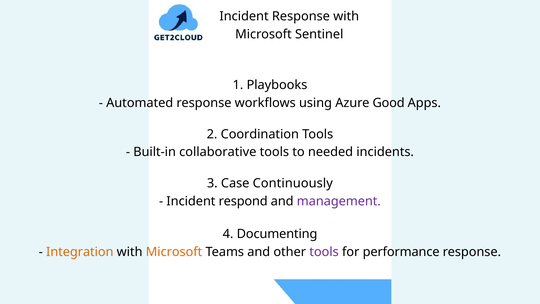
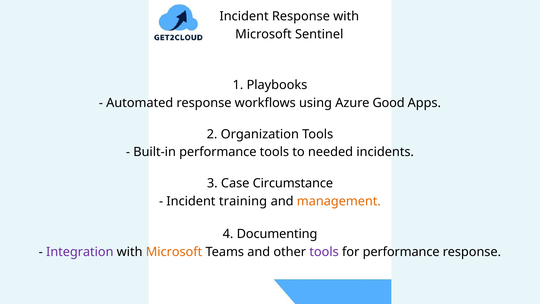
Coordination: Coordination -> Organization
Built-in collaborative: collaborative -> performance
Continuously: Continuously -> Circumstance
respond: respond -> training
management colour: purple -> orange
Integration colour: orange -> purple
